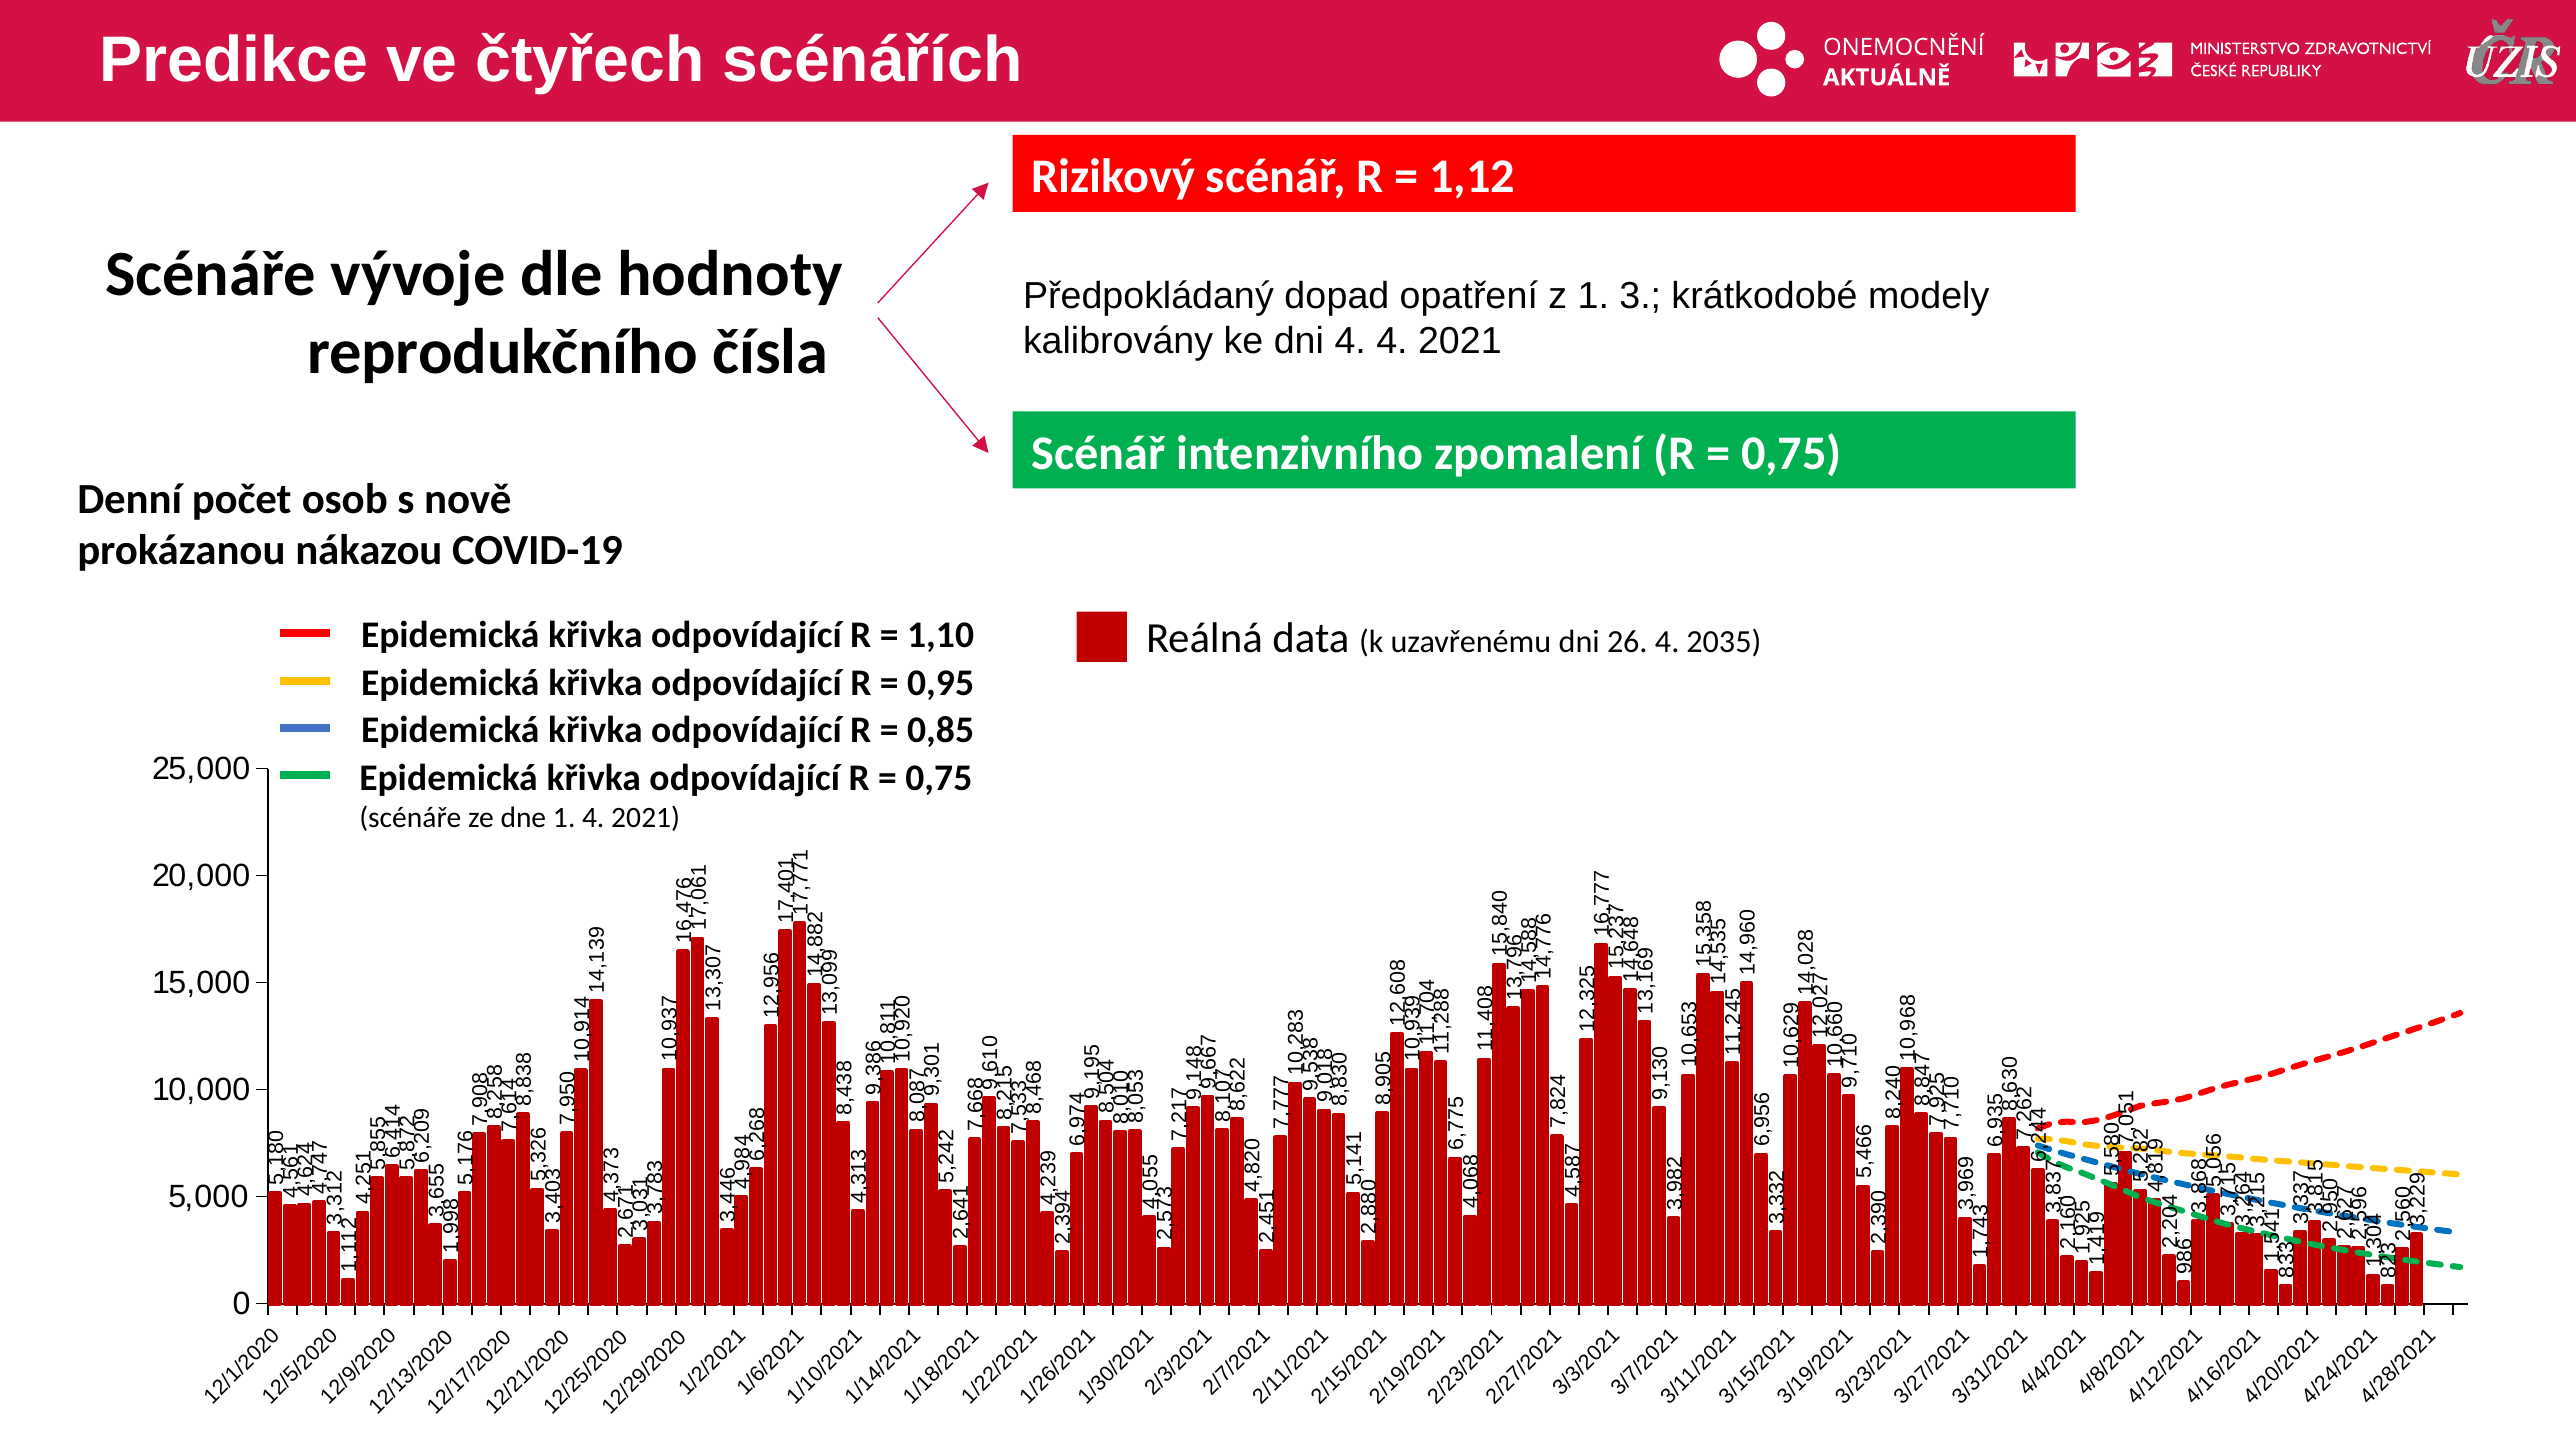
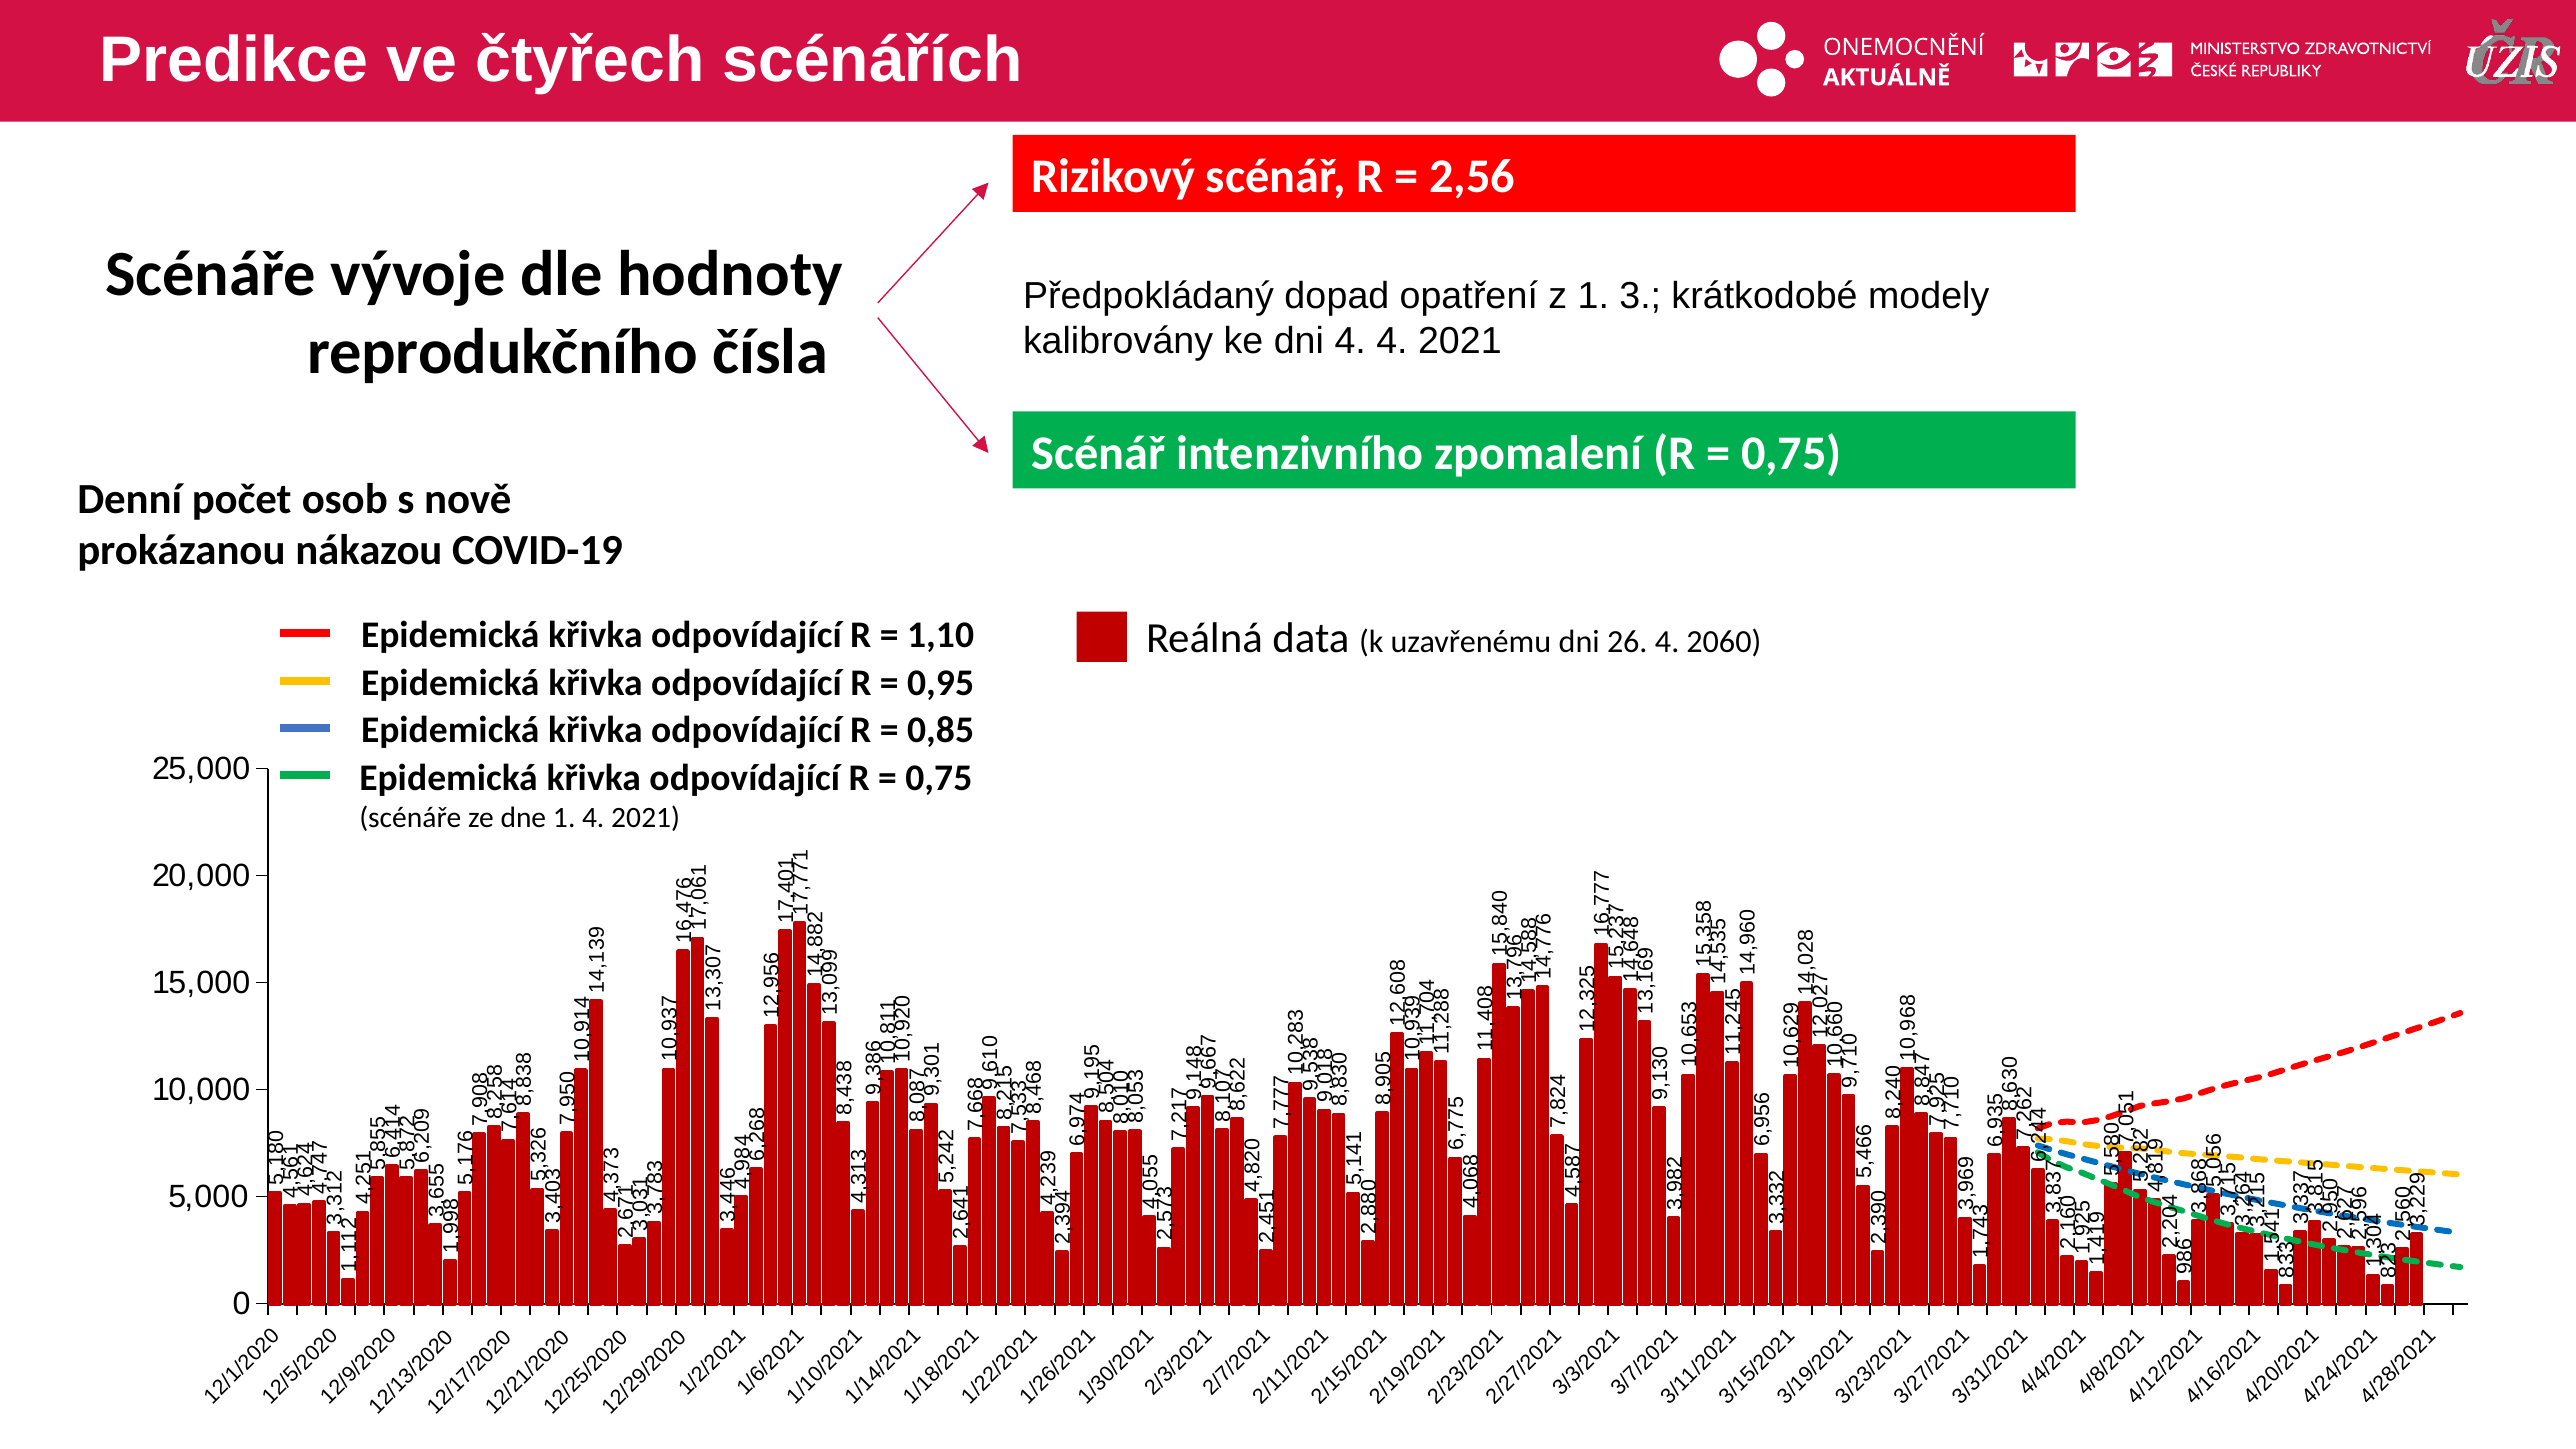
1,12: 1,12 -> 2,56
2035: 2035 -> 2060
